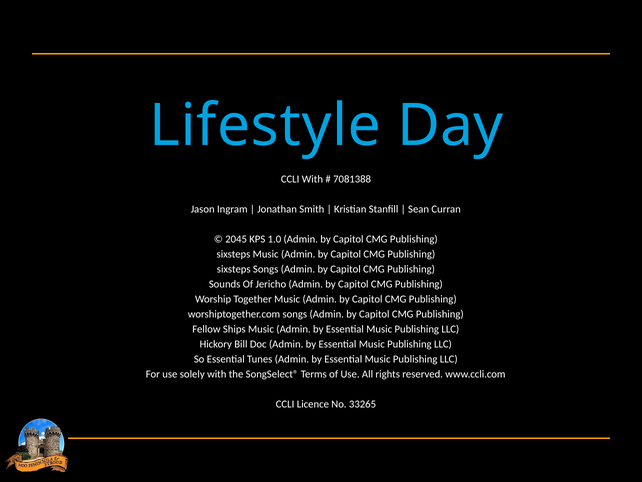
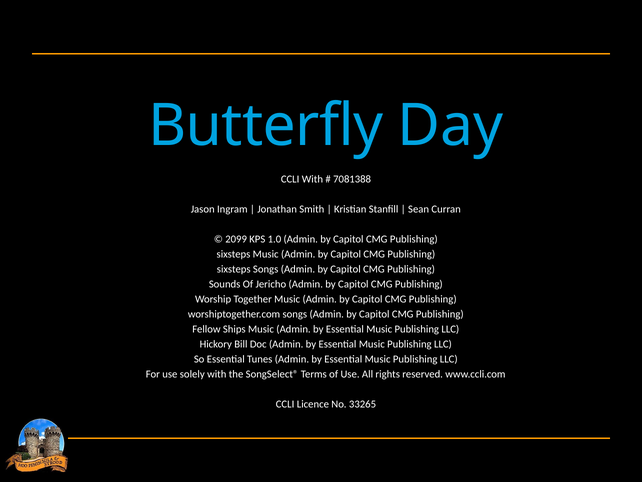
Lifestyle: Lifestyle -> Butterfly
2045: 2045 -> 2099
